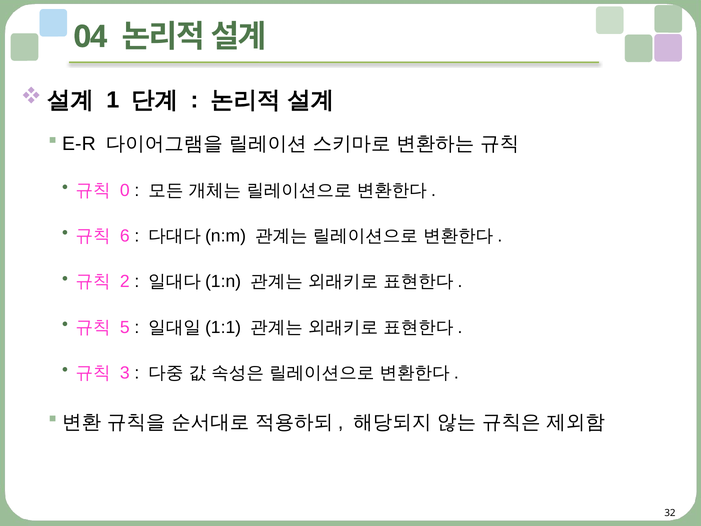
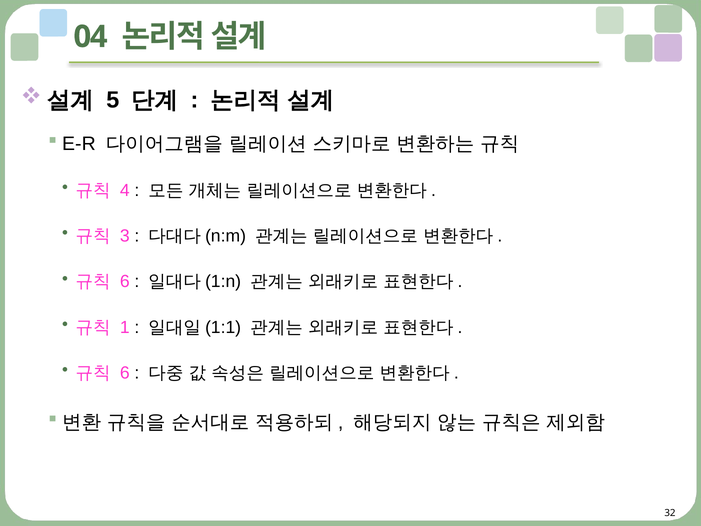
1: 1 -> 5
0: 0 -> 4
6: 6 -> 3
2 at (125, 282): 2 -> 6
5: 5 -> 1
3 at (125, 373): 3 -> 6
